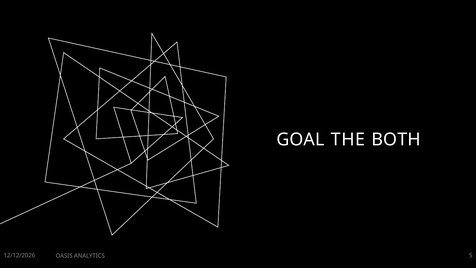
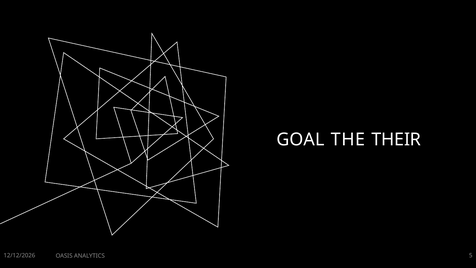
BOTH: BOTH -> THEIR
